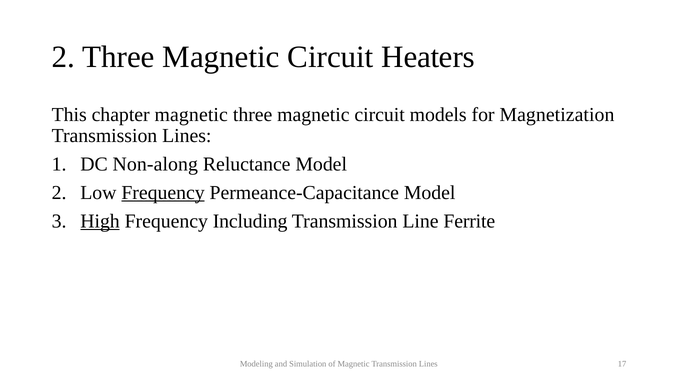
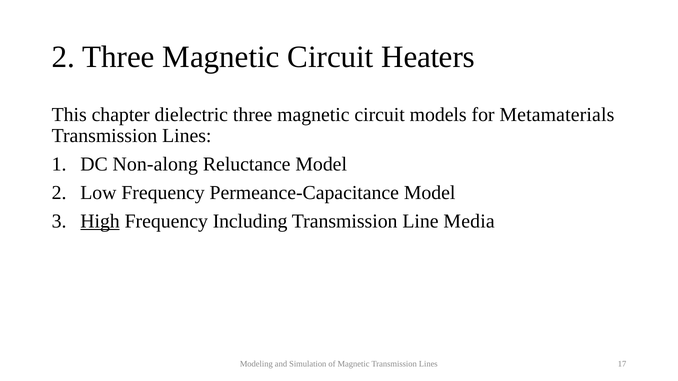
chapter magnetic: magnetic -> dielectric
Magnetization: Magnetization -> Metamaterials
Frequency at (163, 193) underline: present -> none
Ferrite: Ferrite -> Media
